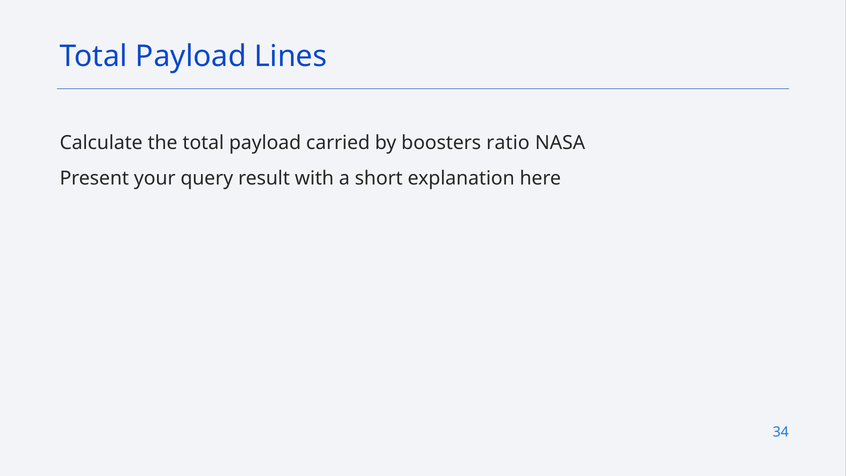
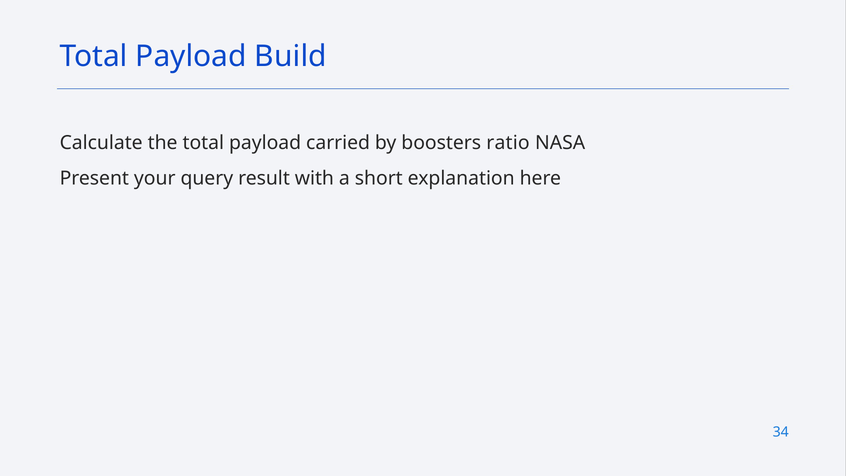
Lines: Lines -> Build
